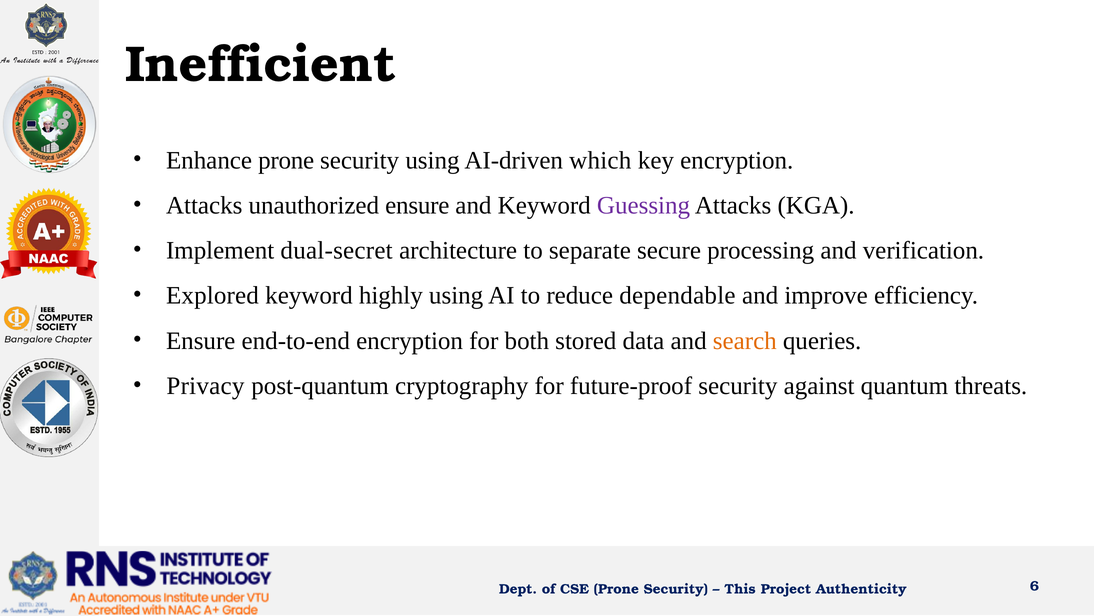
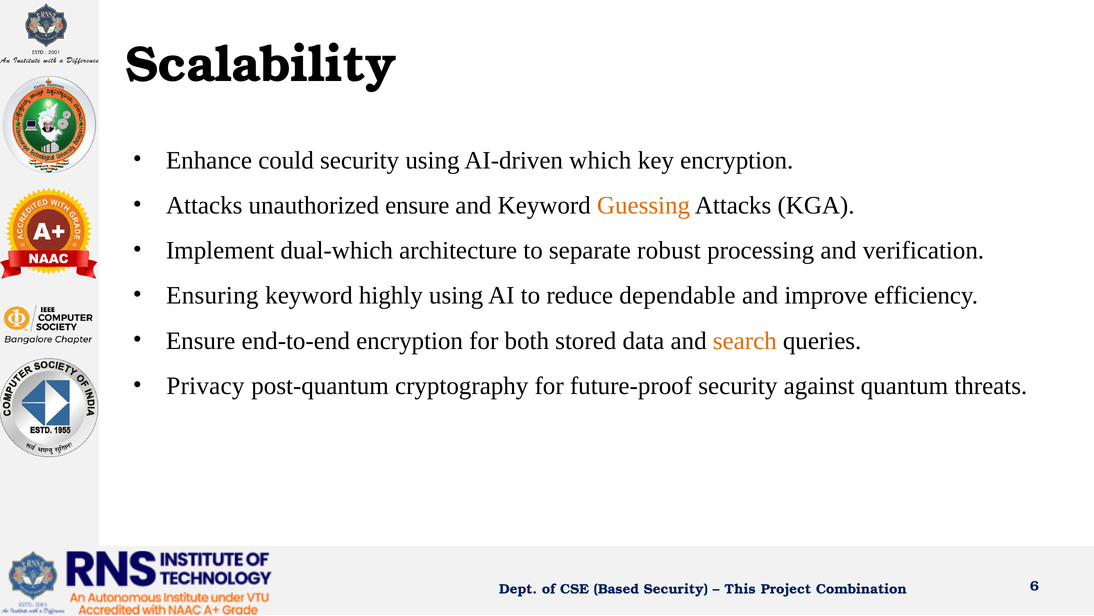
Inefficient: Inefficient -> Scalability
Enhance prone: prone -> could
Guessing colour: purple -> orange
dual-secret: dual-secret -> dual-which
secure: secure -> robust
Explored: Explored -> Ensuring
CSE Prone: Prone -> Based
Authenticity: Authenticity -> Combination
